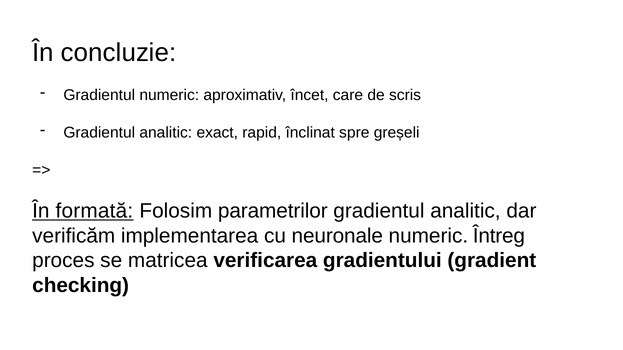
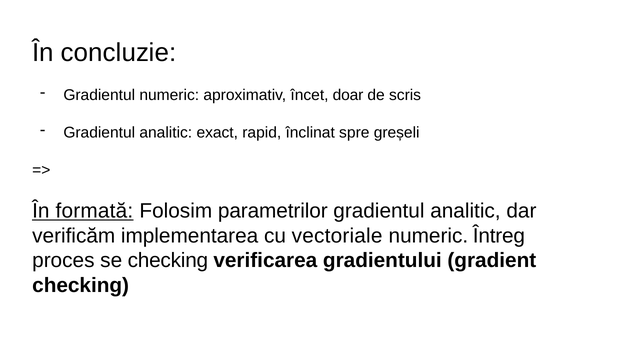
care: care -> doar
neuronale: neuronale -> vectoriale
se matricea: matricea -> checking
